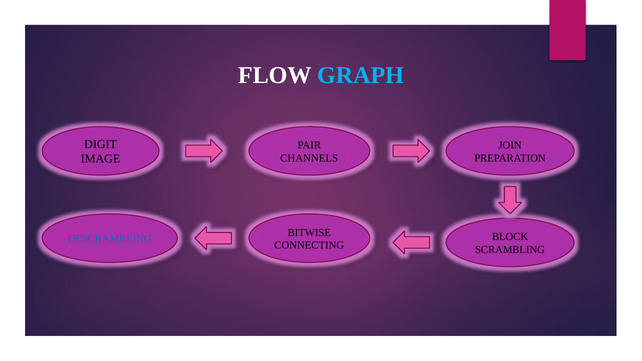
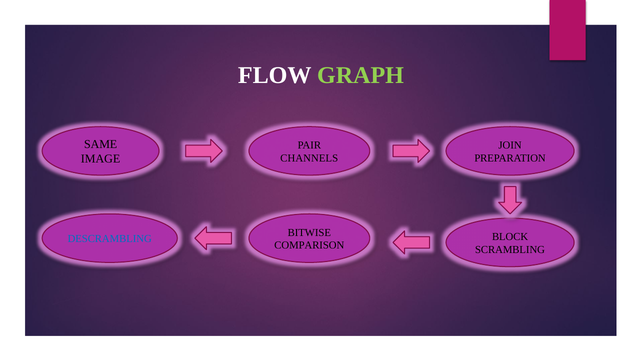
GRAPH colour: light blue -> light green
DIGIT: DIGIT -> SAME
CONNECTING: CONNECTING -> COMPARISON
